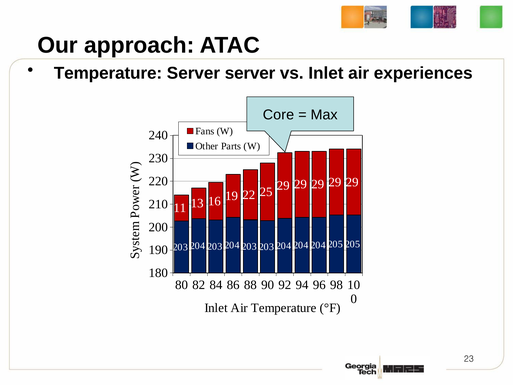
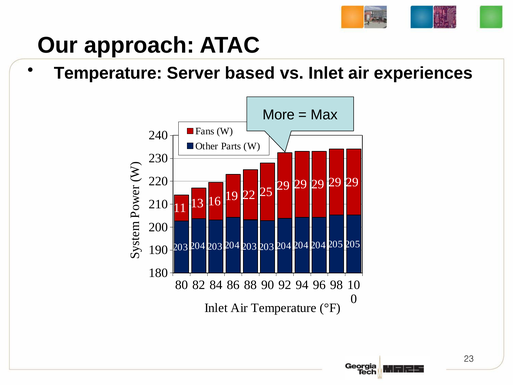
Server server: server -> based
Core: Core -> More
